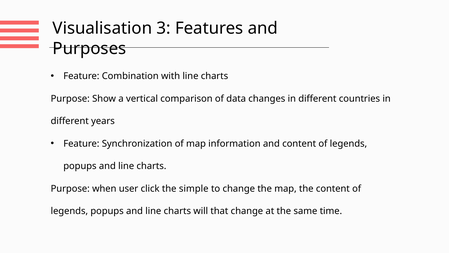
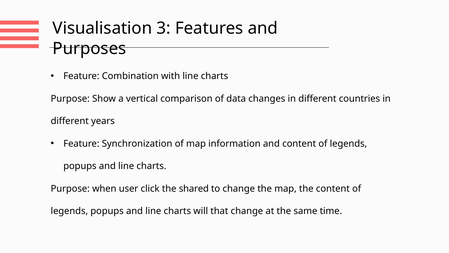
simple: simple -> shared
